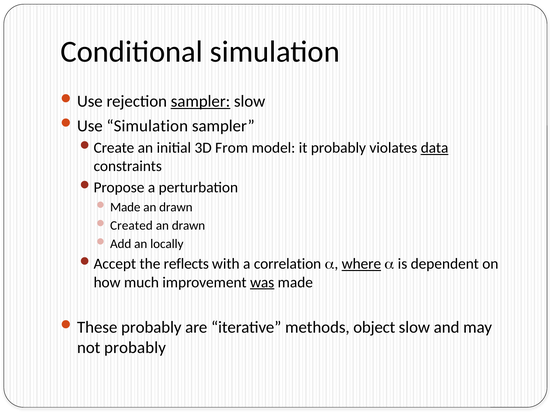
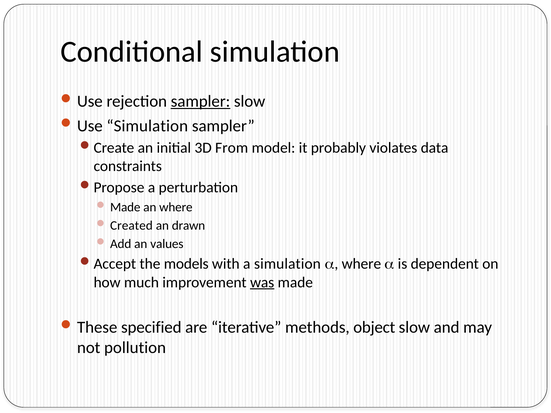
data underline: present -> none
drawn at (176, 207): drawn -> where
locally: locally -> values
reflects: reflects -> models
a correlation: correlation -> simulation
where at (361, 264) underline: present -> none
probably at (151, 328): probably -> specified
not probably: probably -> pollution
